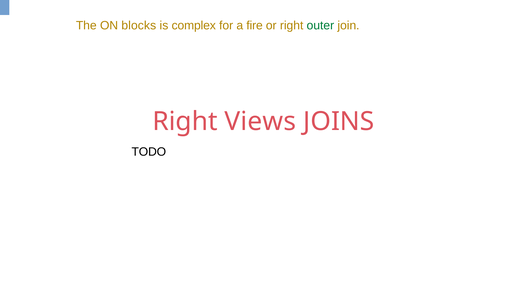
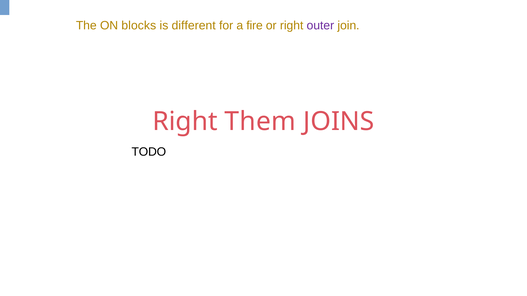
complex: complex -> different
outer colour: green -> purple
Views: Views -> Them
